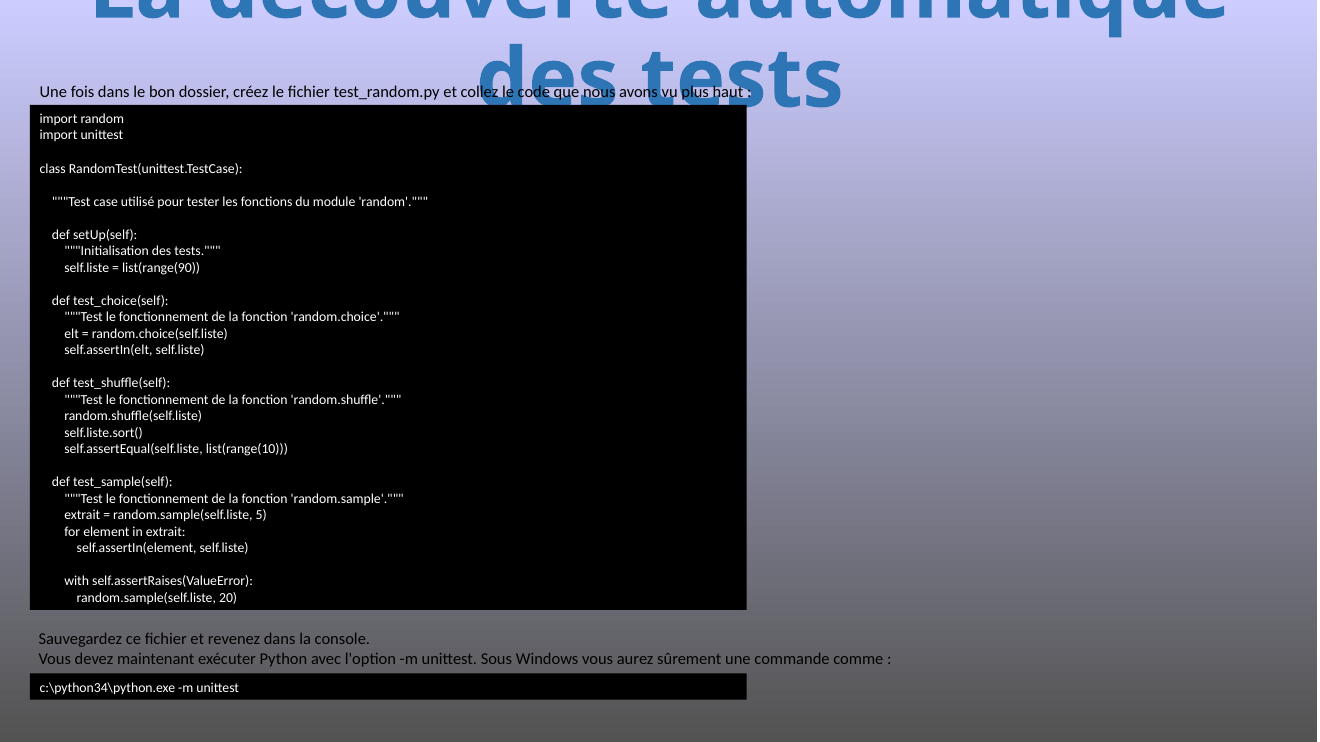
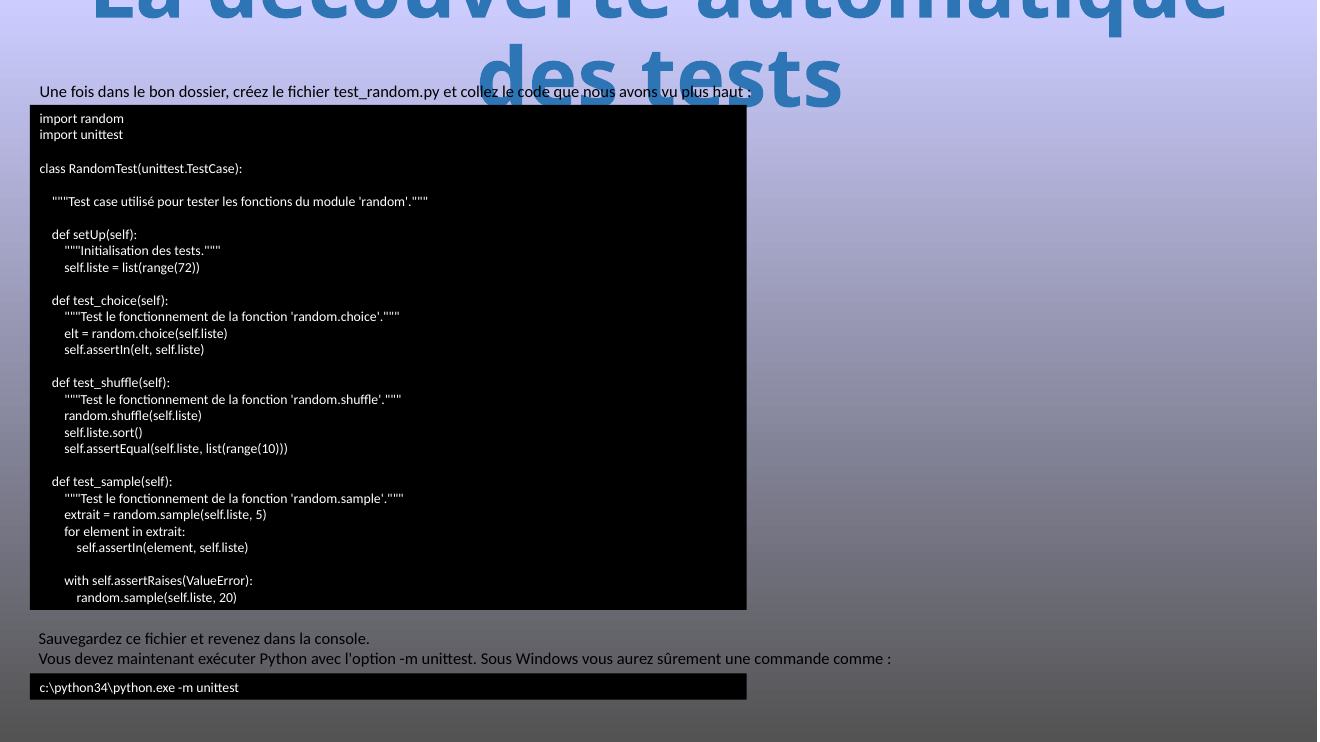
list(range(90: list(range(90 -> list(range(72
